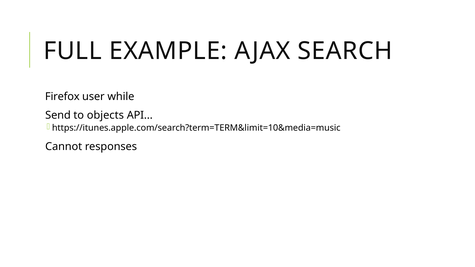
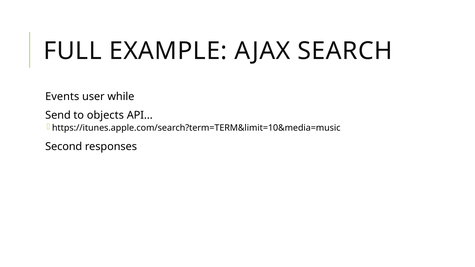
Firefox: Firefox -> Events
Cannot: Cannot -> Second
